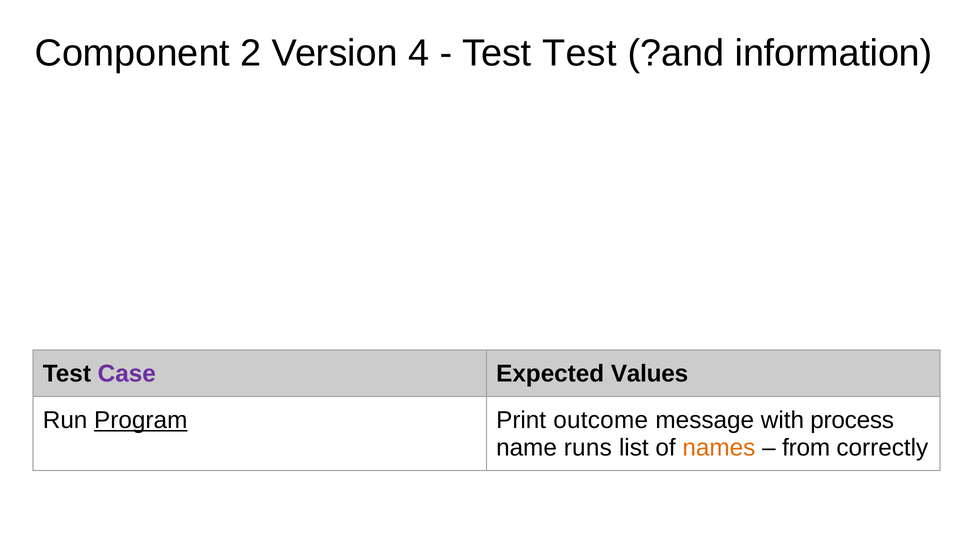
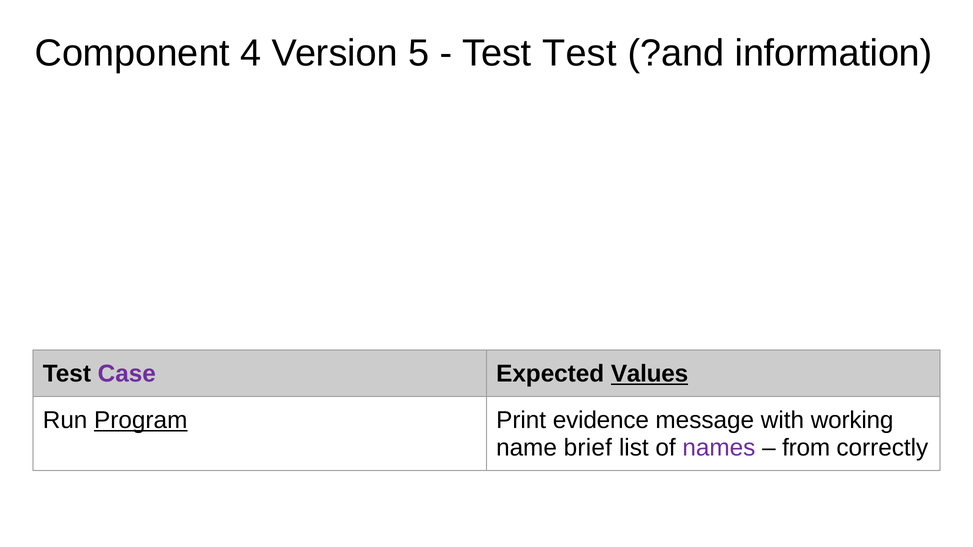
2: 2 -> 4
4: 4 -> 5
Values underline: none -> present
outcome: outcome -> evidence
process: process -> working
runs: runs -> brief
names colour: orange -> purple
